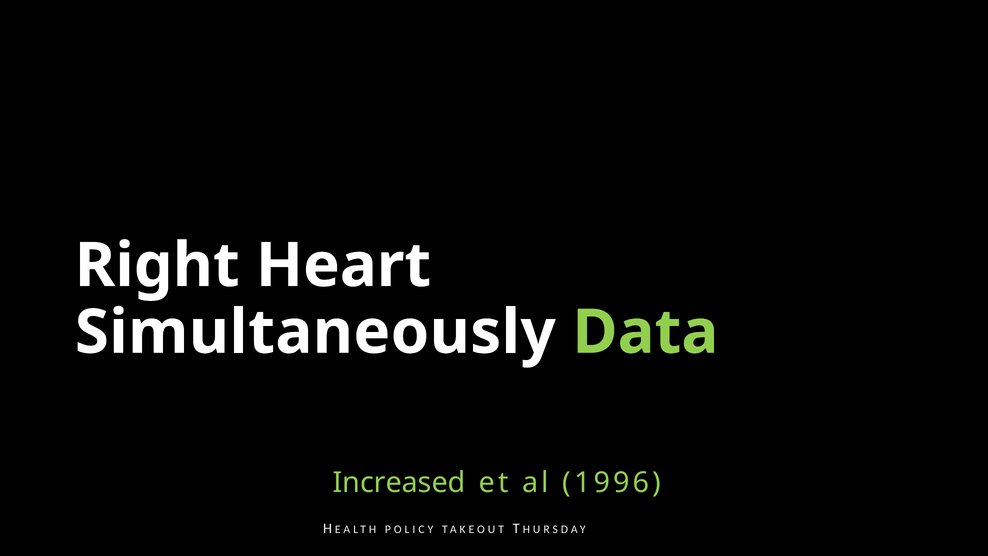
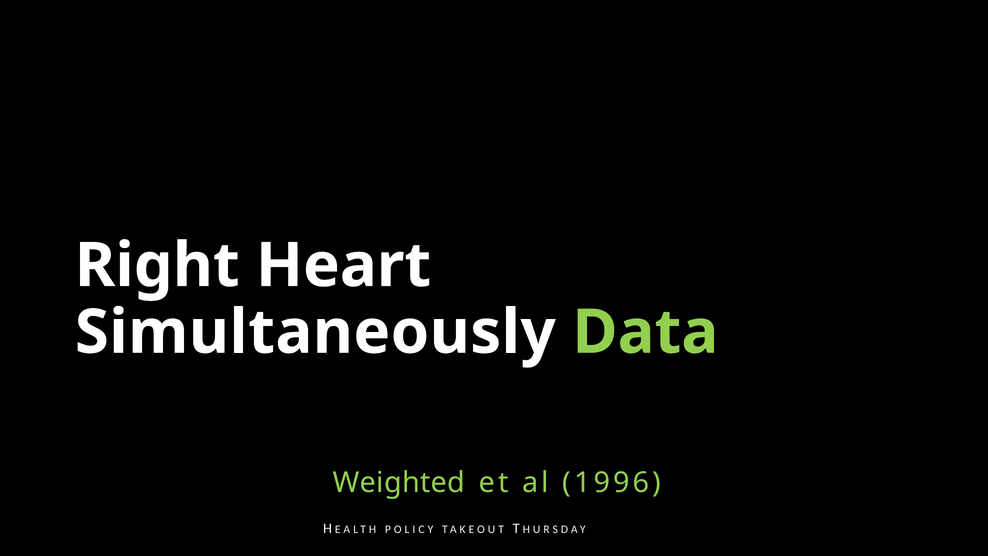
Increased: Increased -> Weighted
